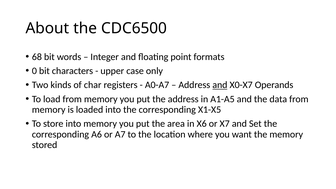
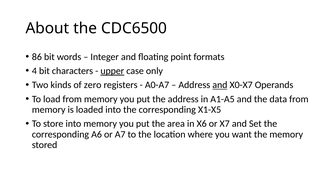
68: 68 -> 86
0: 0 -> 4
upper underline: none -> present
char: char -> zero
